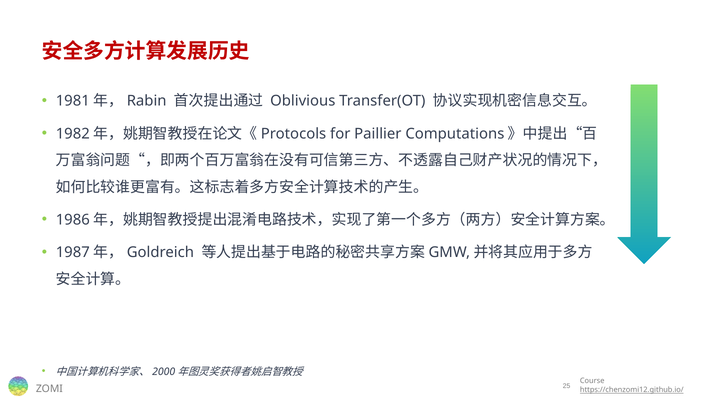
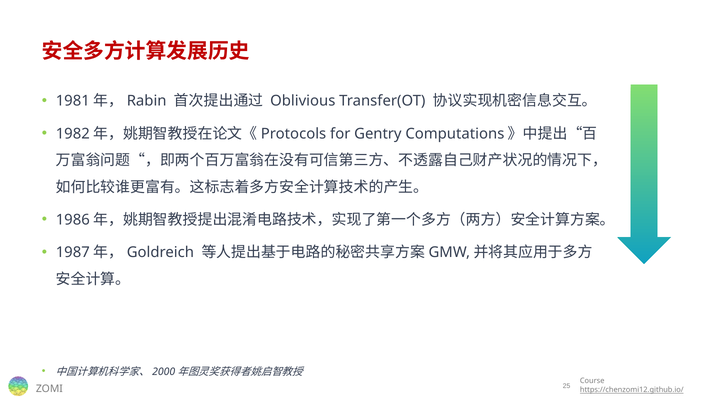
Paillier: Paillier -> Gentry
